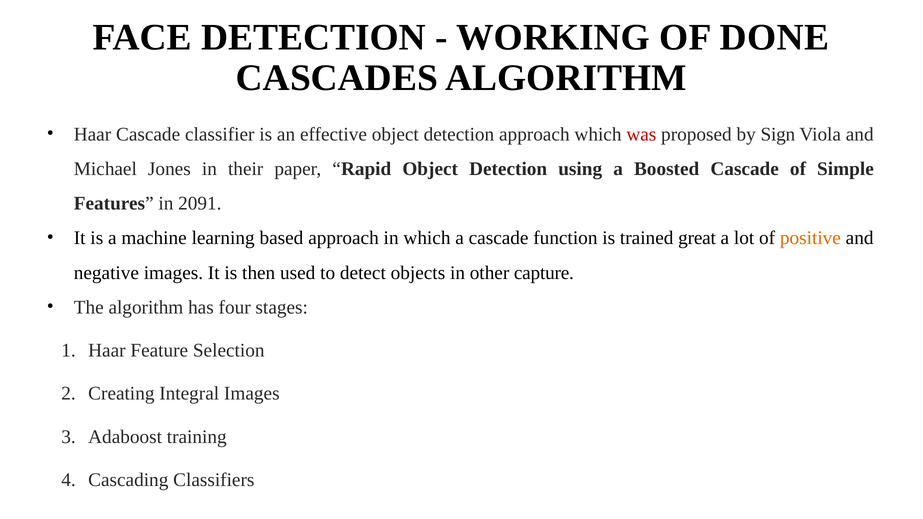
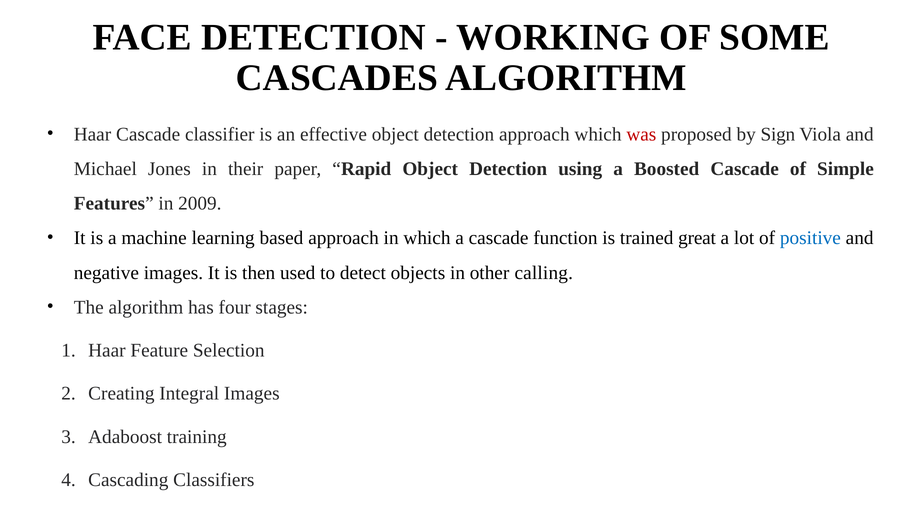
DONE: DONE -> SOME
2091: 2091 -> 2009
positive colour: orange -> blue
capture: capture -> calling
